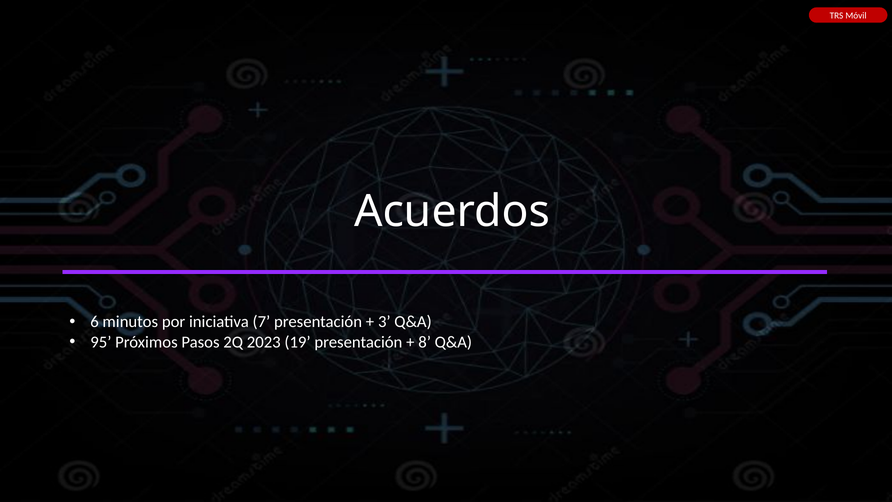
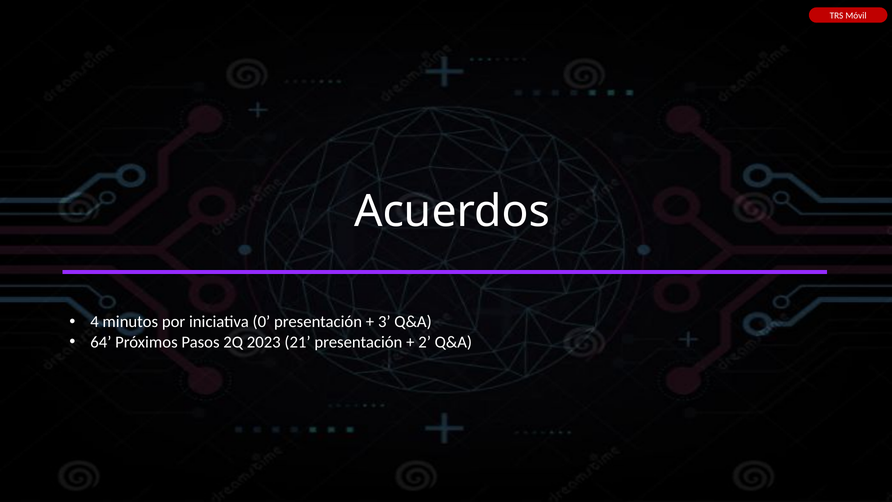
6: 6 -> 4
7: 7 -> 0
95: 95 -> 64
19: 19 -> 21
8: 8 -> 2
